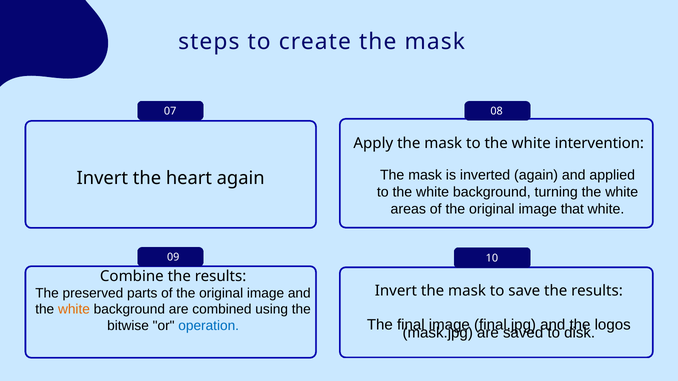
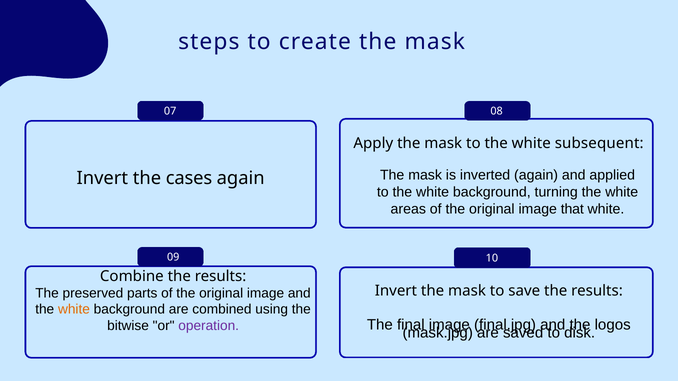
intervention: intervention -> subsequent
heart: heart -> cases
operation colour: blue -> purple
